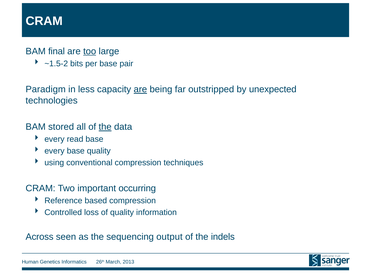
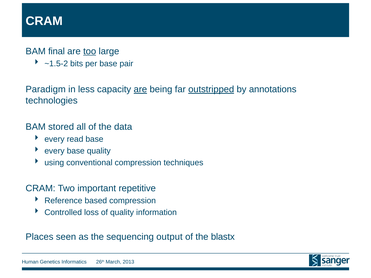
outstripped underline: none -> present
unexpected: unexpected -> annotations
the at (105, 127) underline: present -> none
occurring: occurring -> repetitive
Across: Across -> Places
indels: indels -> blastx
